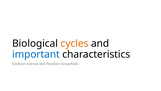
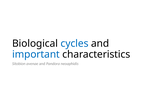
cycles colour: orange -> blue
